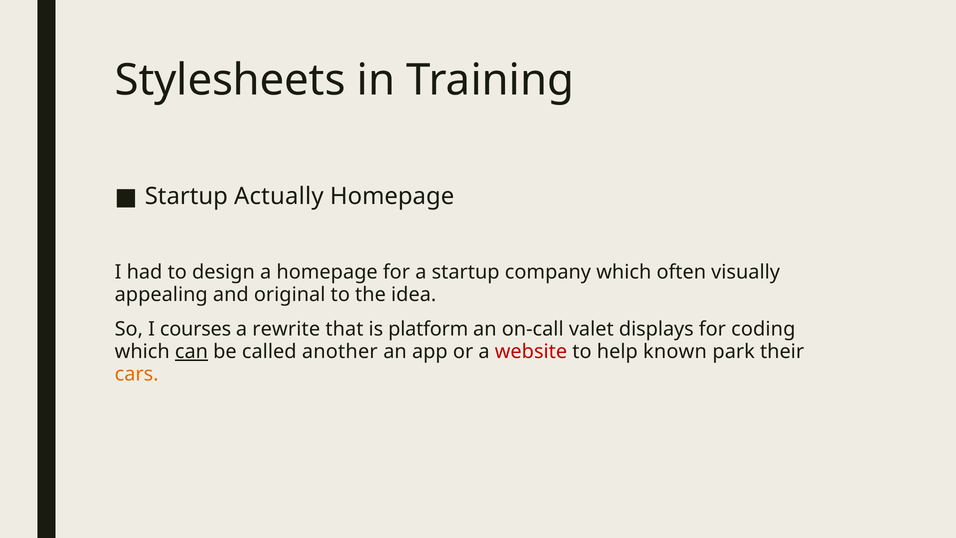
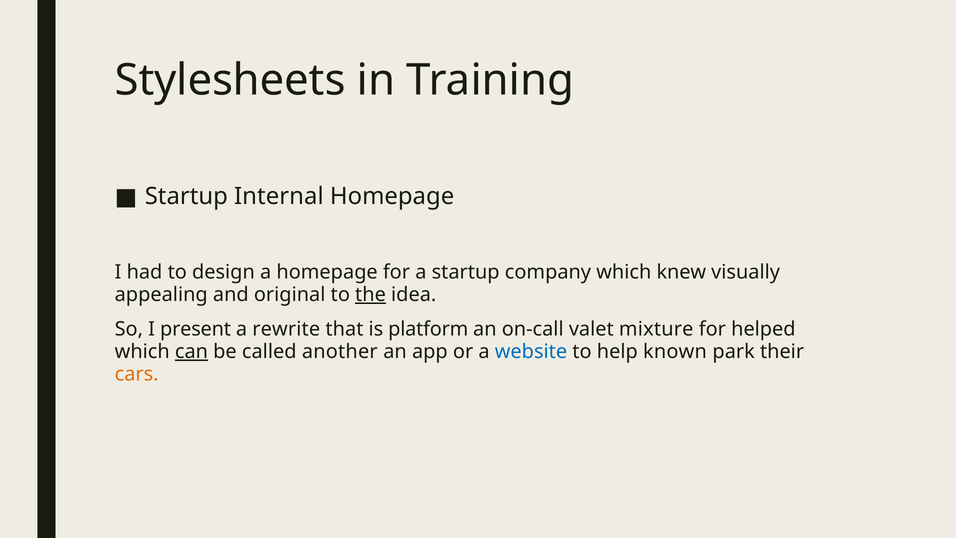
Actually: Actually -> Internal
often: often -> knew
the underline: none -> present
courses: courses -> present
displays: displays -> mixture
coding: coding -> helped
website colour: red -> blue
